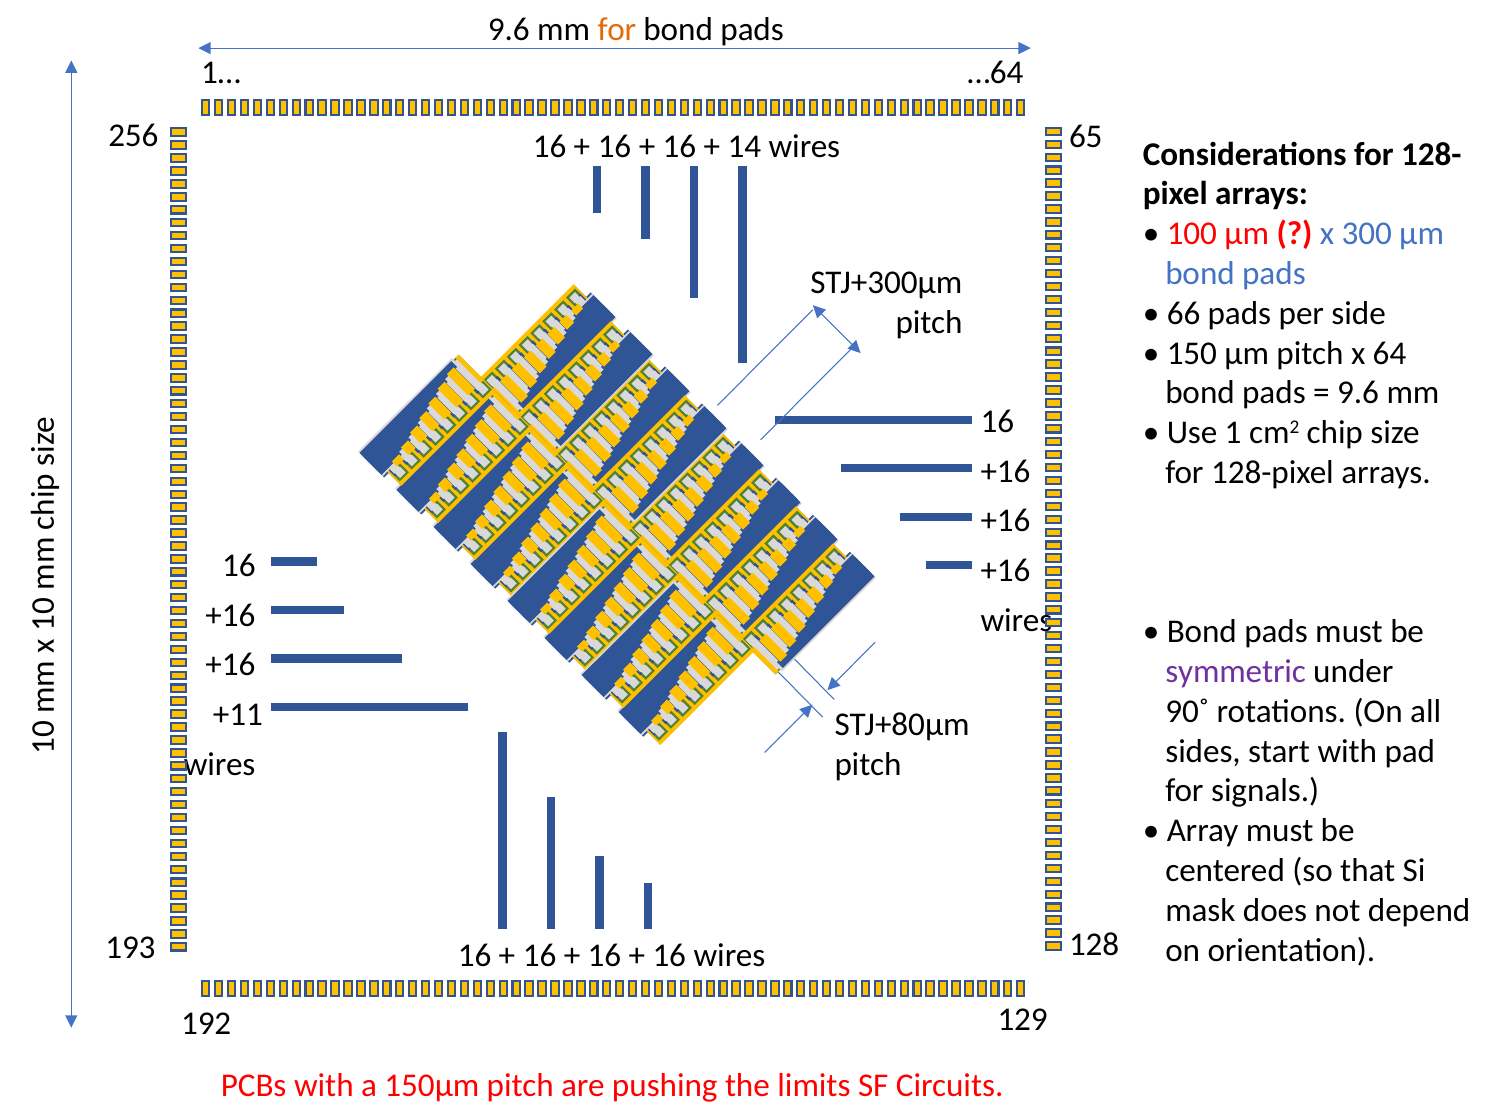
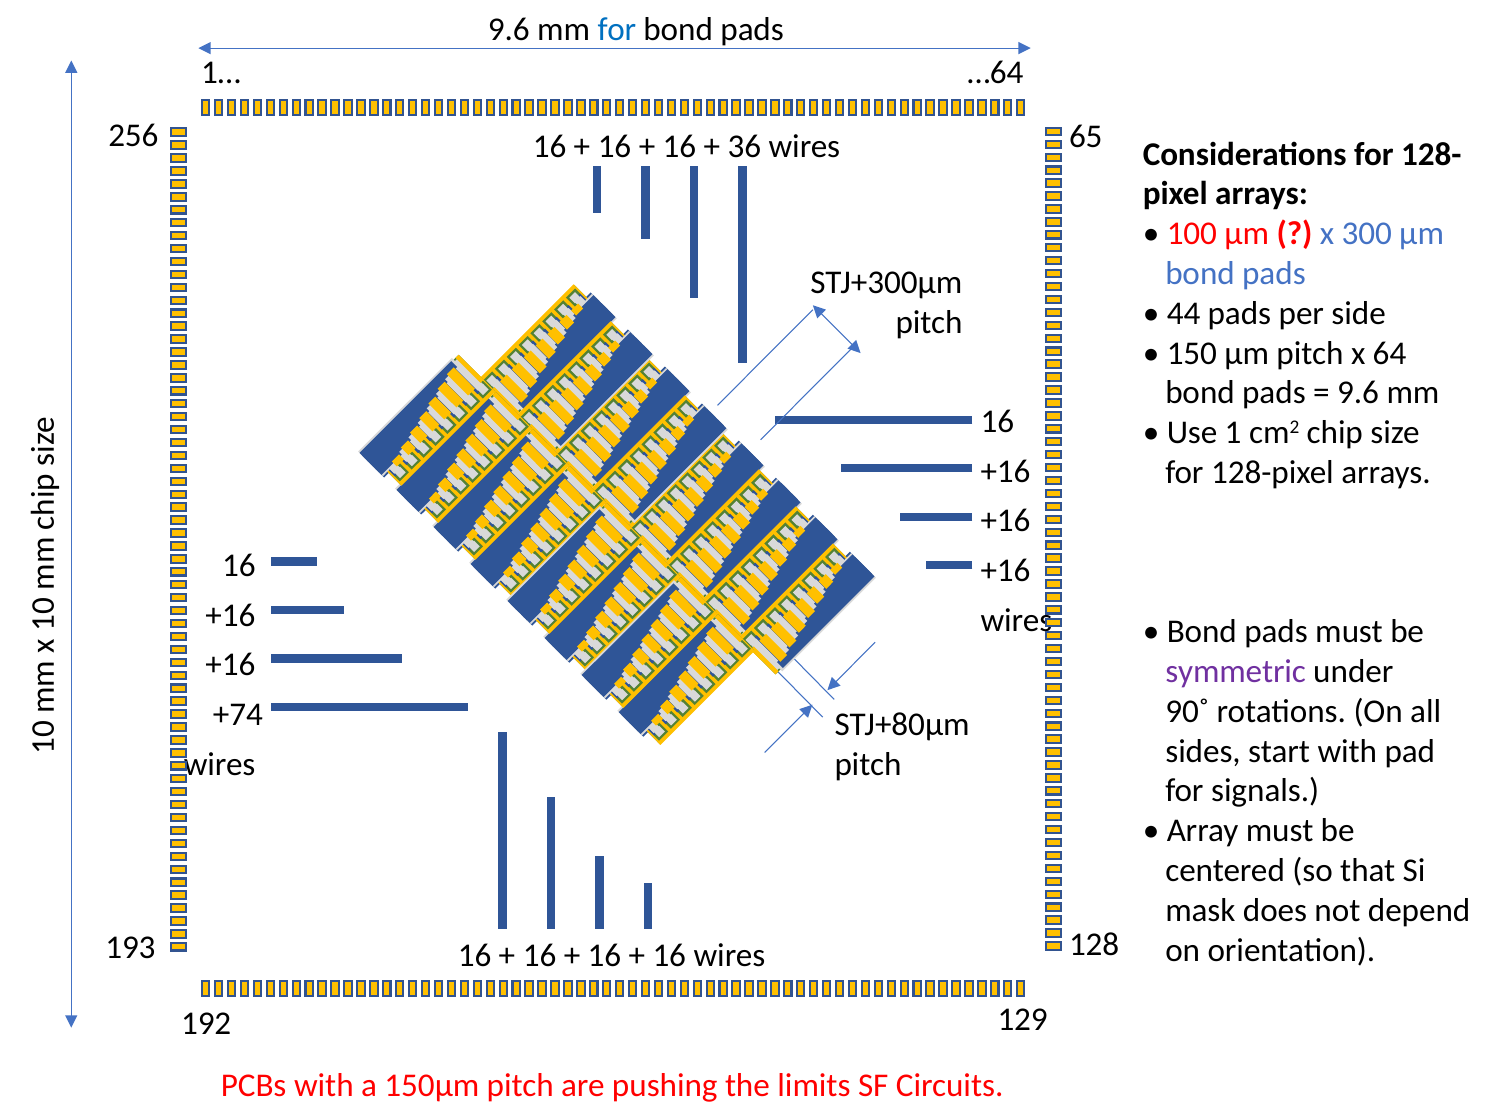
for at (617, 30) colour: orange -> blue
14: 14 -> 36
66: 66 -> 44
+11: +11 -> +74
